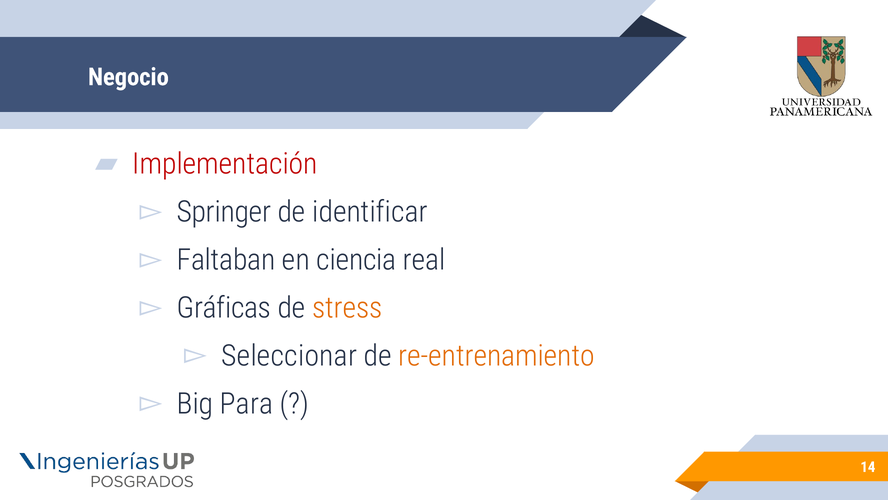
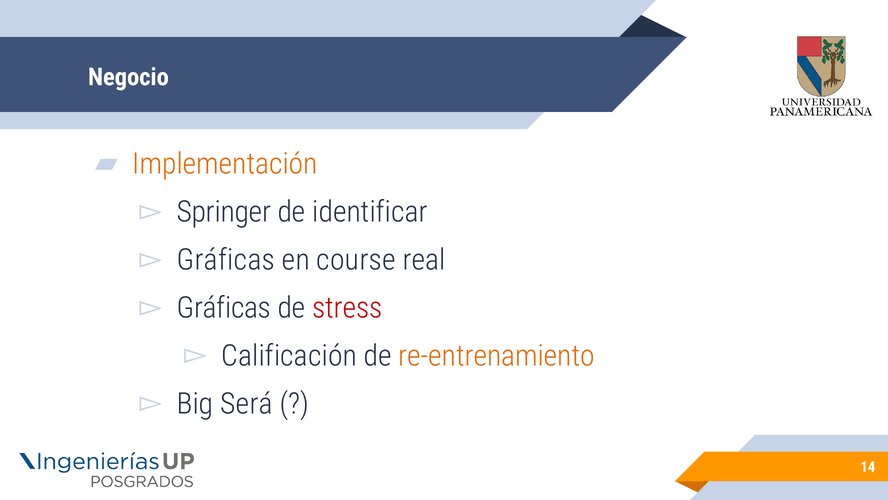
Implementación colour: red -> orange
Faltaban at (226, 260): Faltaban -> Gráficas
ciencia: ciencia -> course
stress colour: orange -> red
Seleccionar: Seleccionar -> Calificación
Para: Para -> Será
